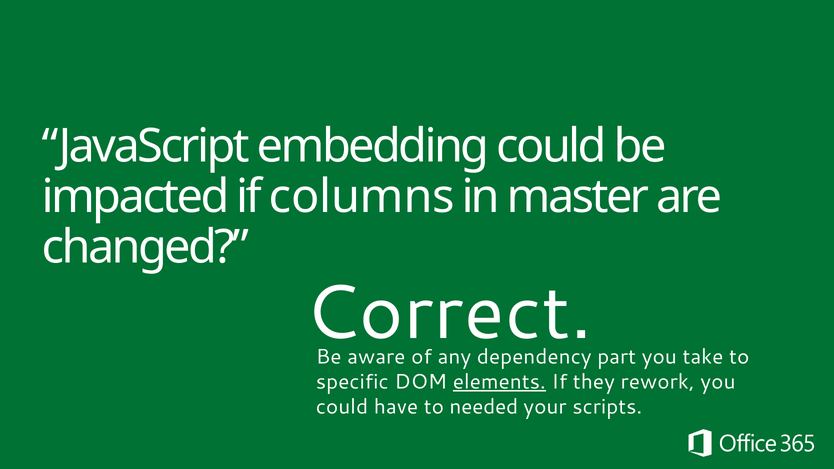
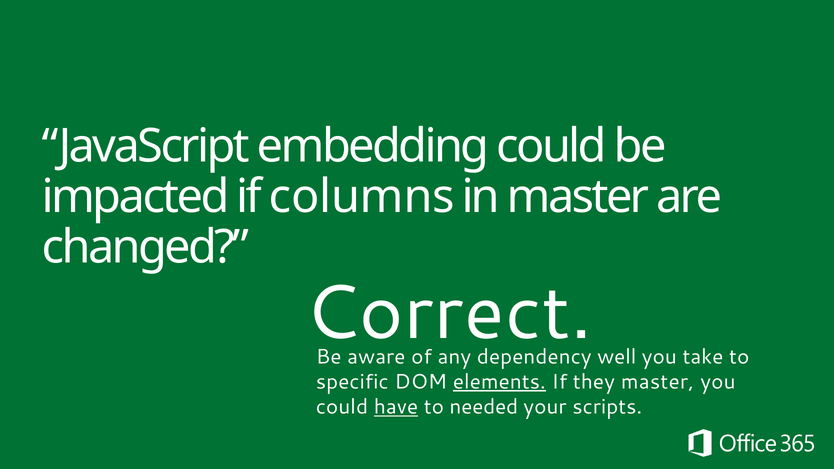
part: part -> well
they rework: rework -> master
have underline: none -> present
